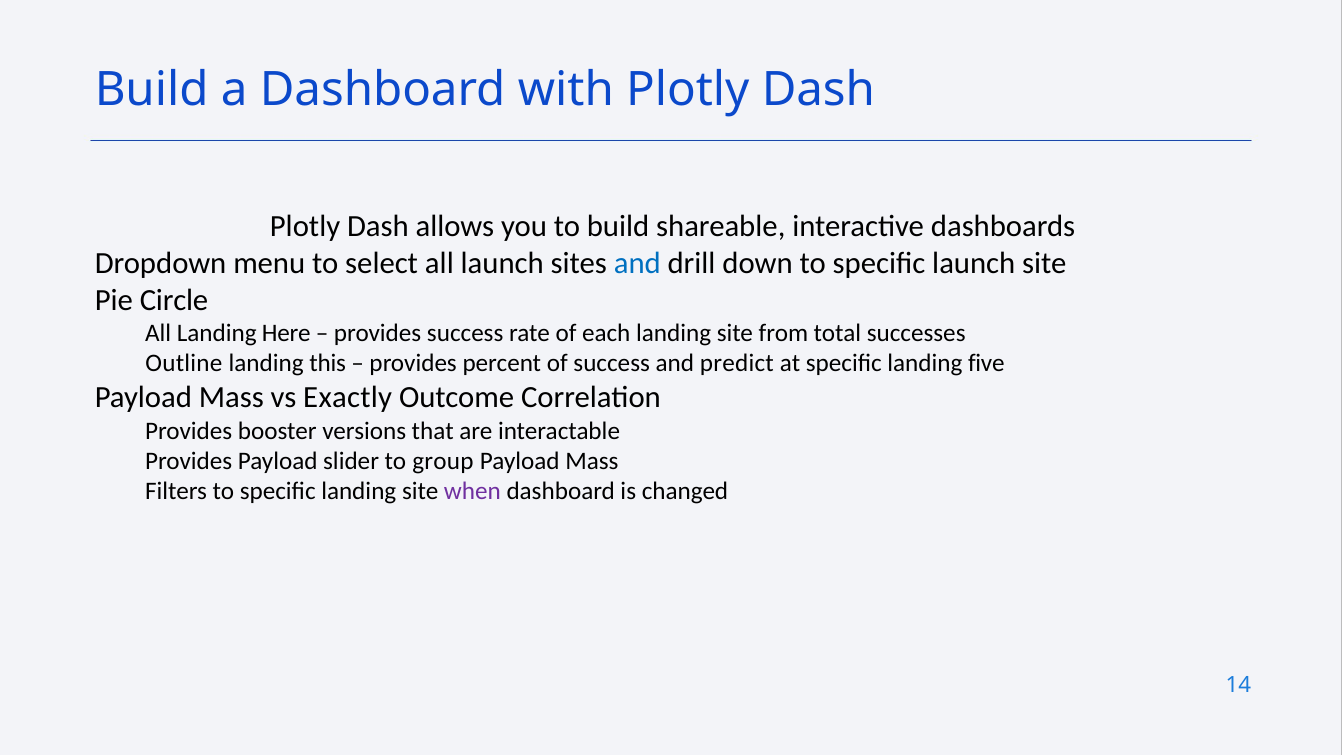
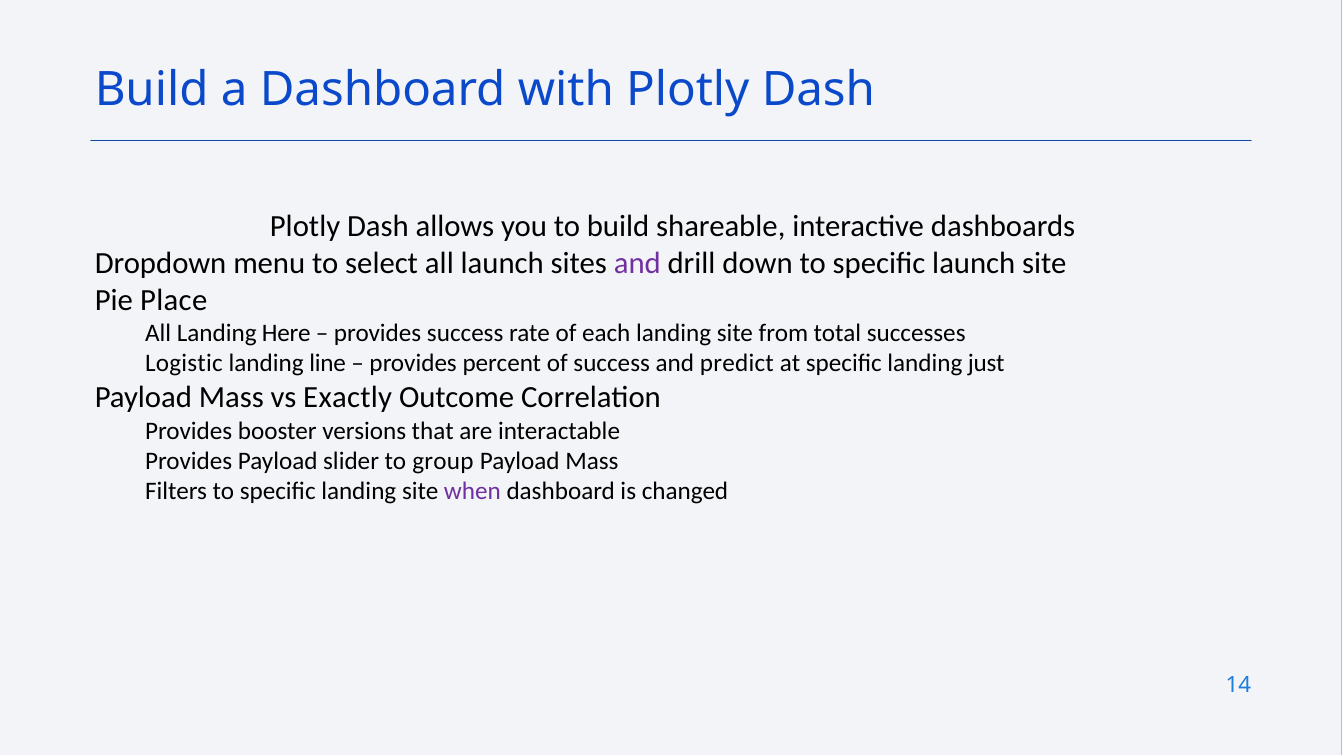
and at (637, 263) colour: blue -> purple
Circle: Circle -> Place
Outline: Outline -> Logistic
this: this -> line
five: five -> just
